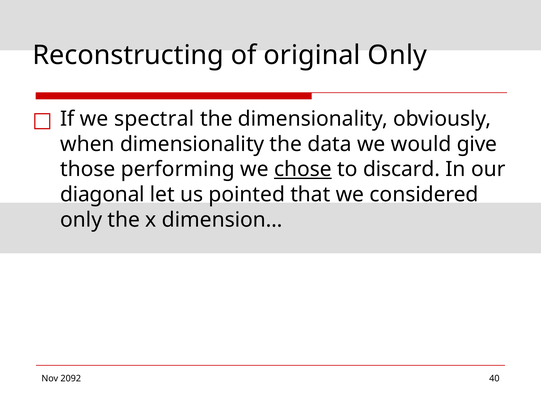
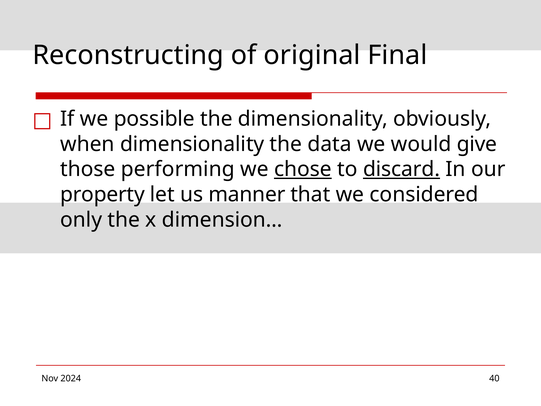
original Only: Only -> Final
spectral: spectral -> possible
discard underline: none -> present
diagonal: diagonal -> property
pointed: pointed -> manner
2092: 2092 -> 2024
